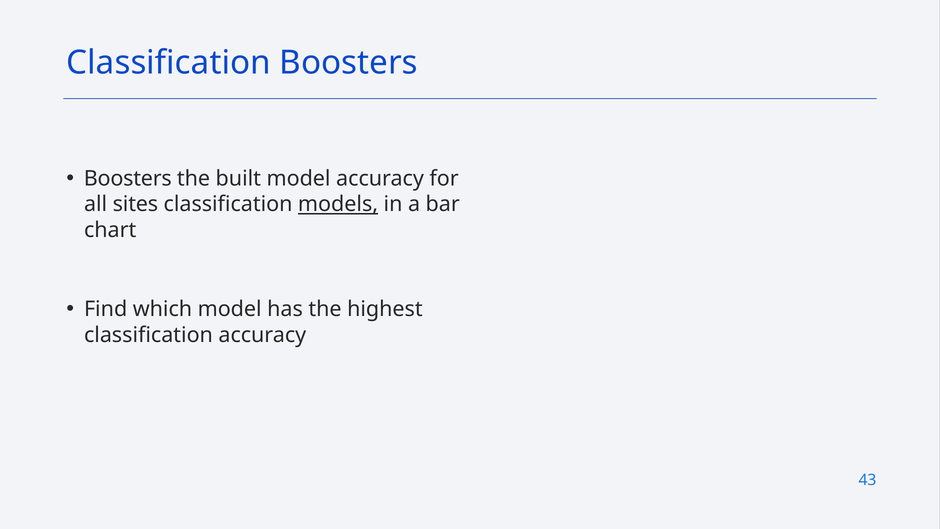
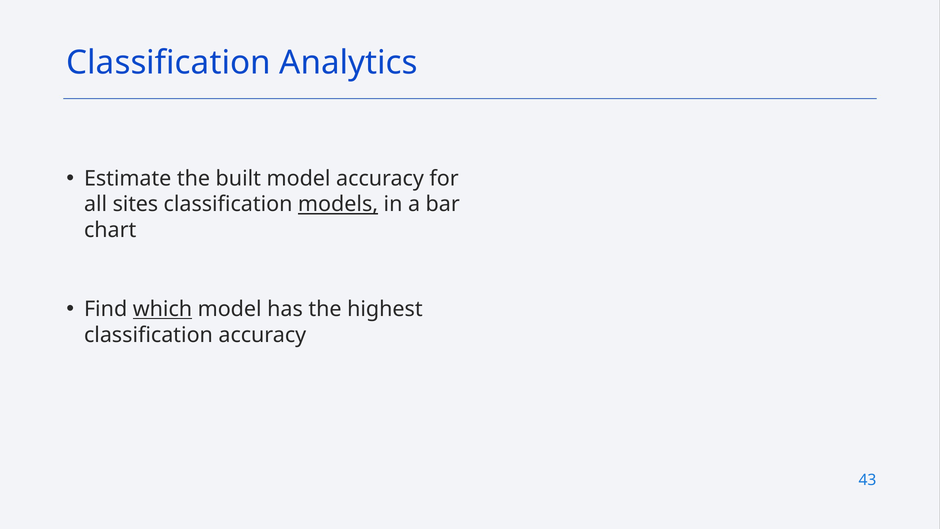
Classification Boosters: Boosters -> Analytics
Boosters at (128, 178): Boosters -> Estimate
which underline: none -> present
